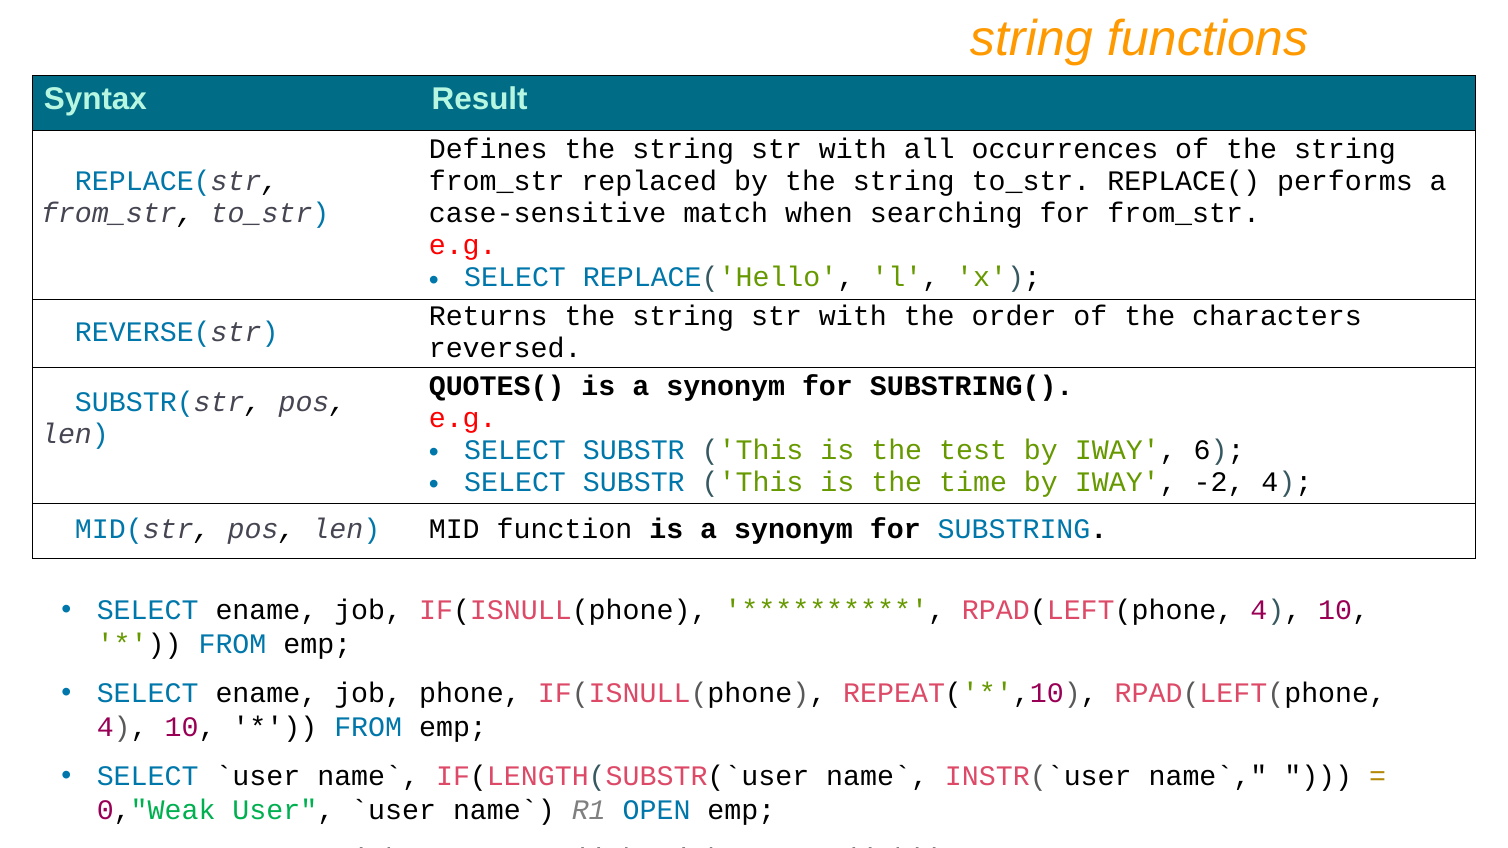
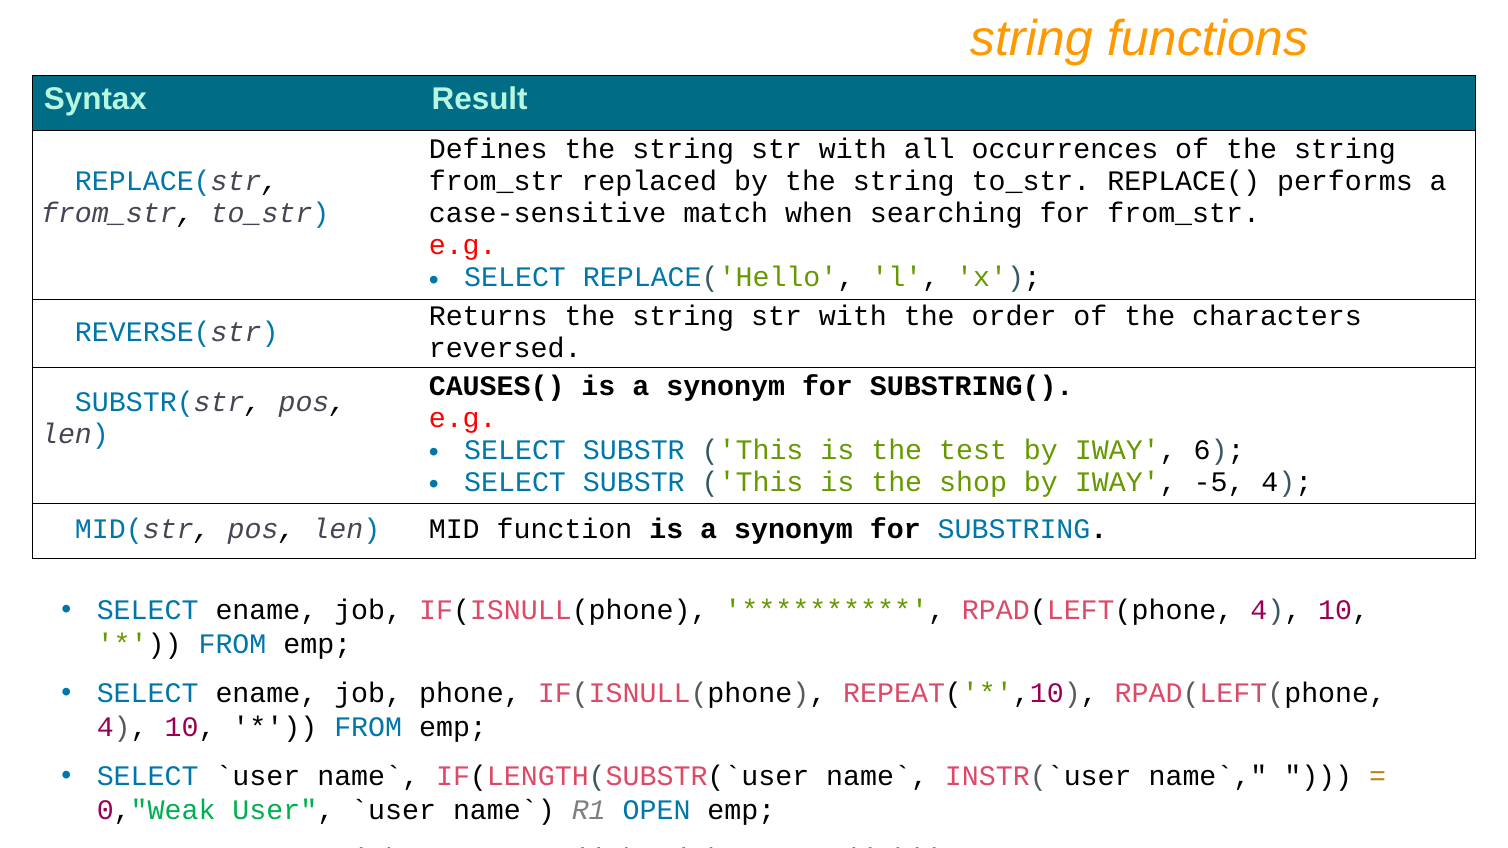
QUOTES(: QUOTES( -> CAUSES(
time: time -> shop
-2: -2 -> -5
